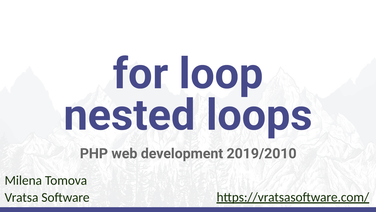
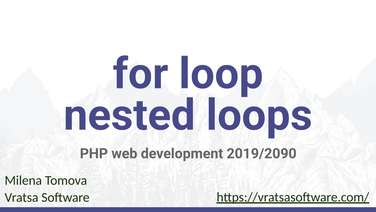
2019/2010: 2019/2010 -> 2019/2090
